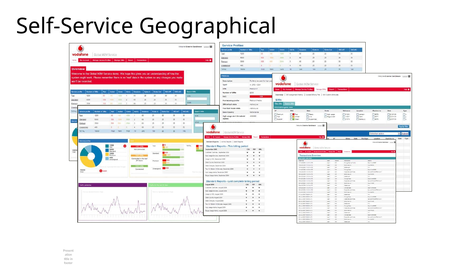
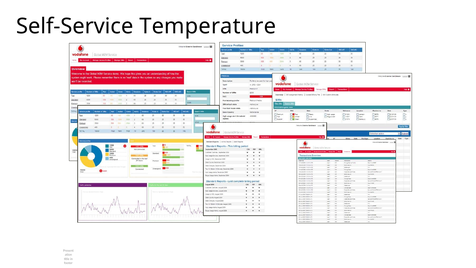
Geographical: Geographical -> Temperature
